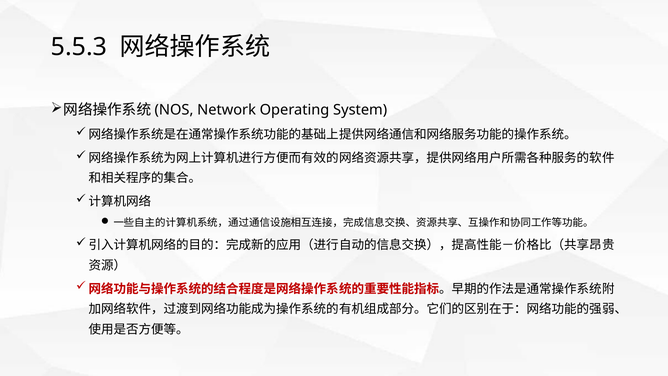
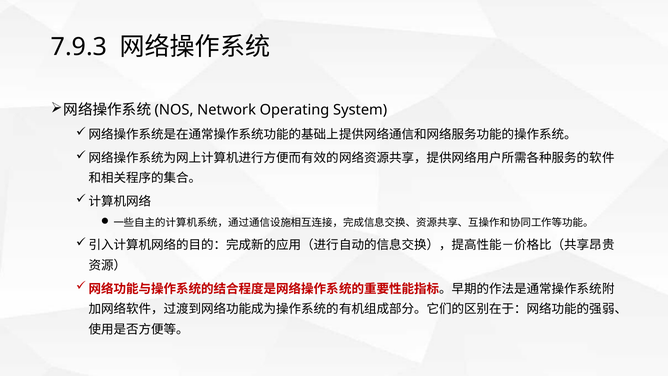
5.5.3: 5.5.3 -> 7.9.3
